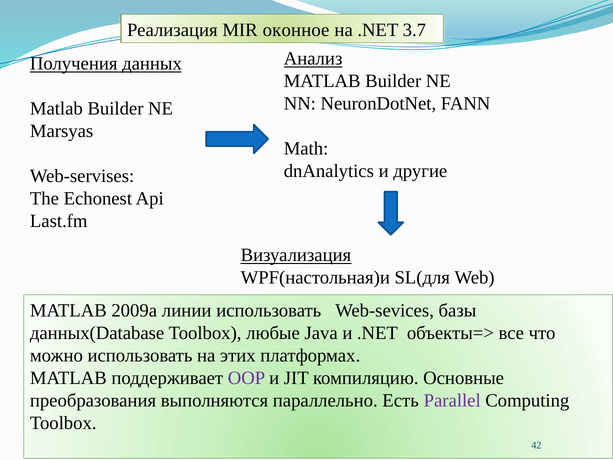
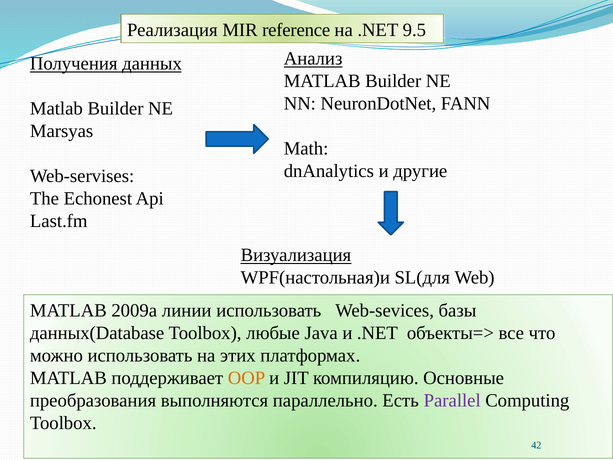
оконное: оконное -> reference
3.7: 3.7 -> 9.5
OOP colour: purple -> orange
